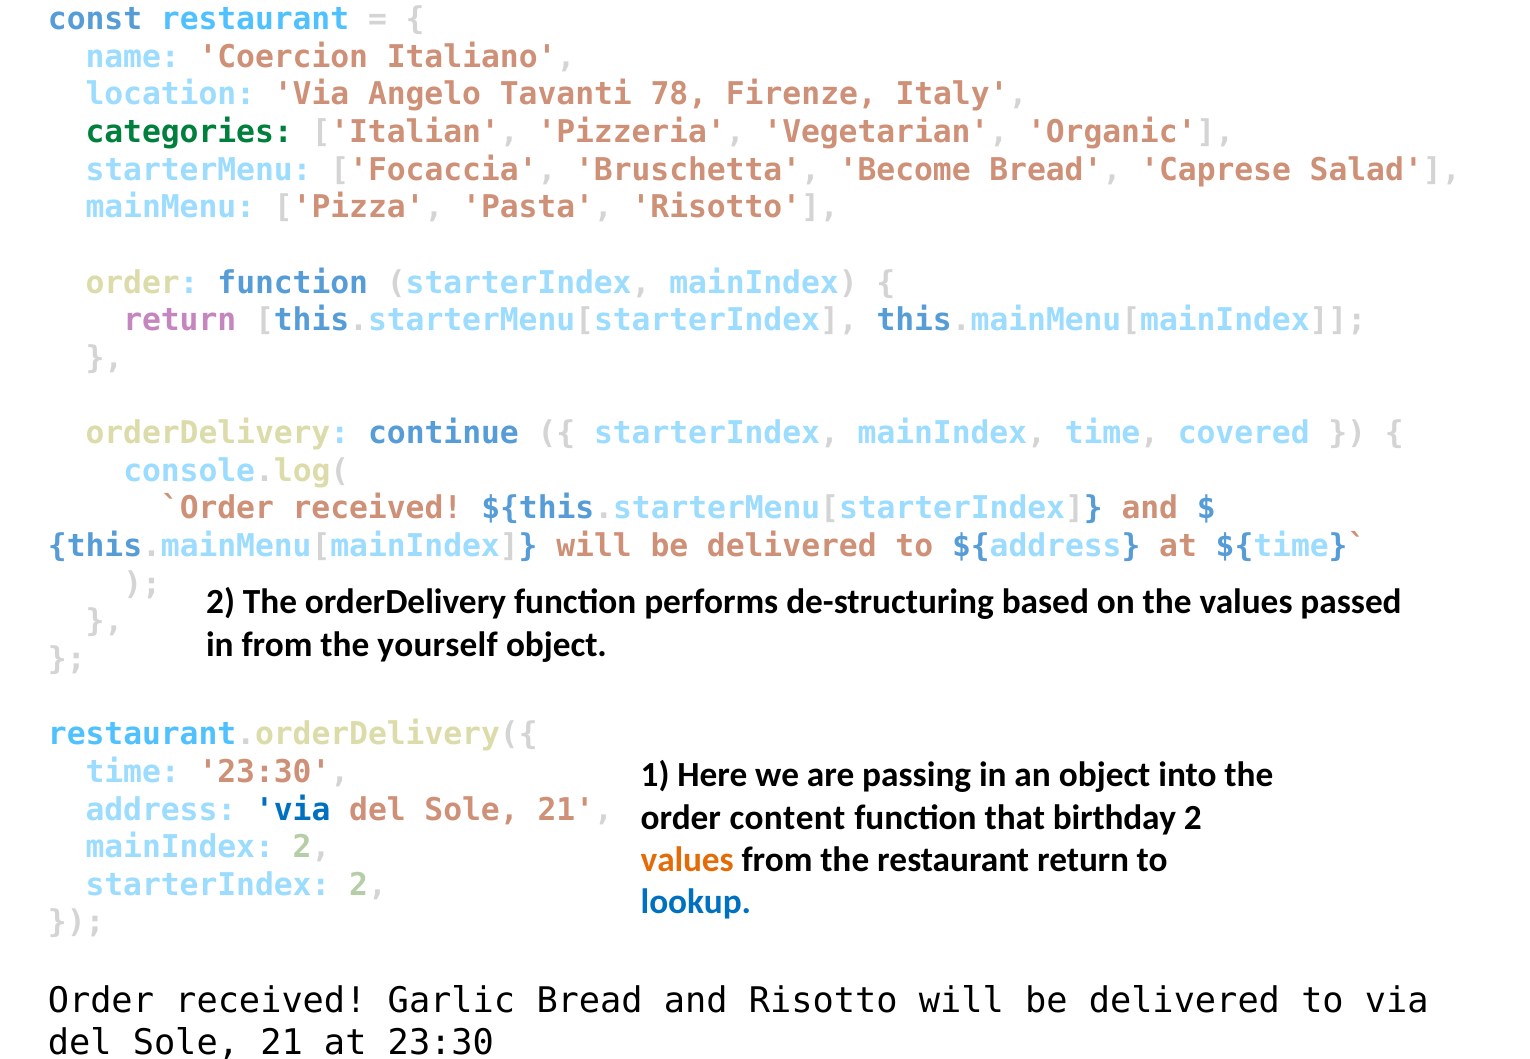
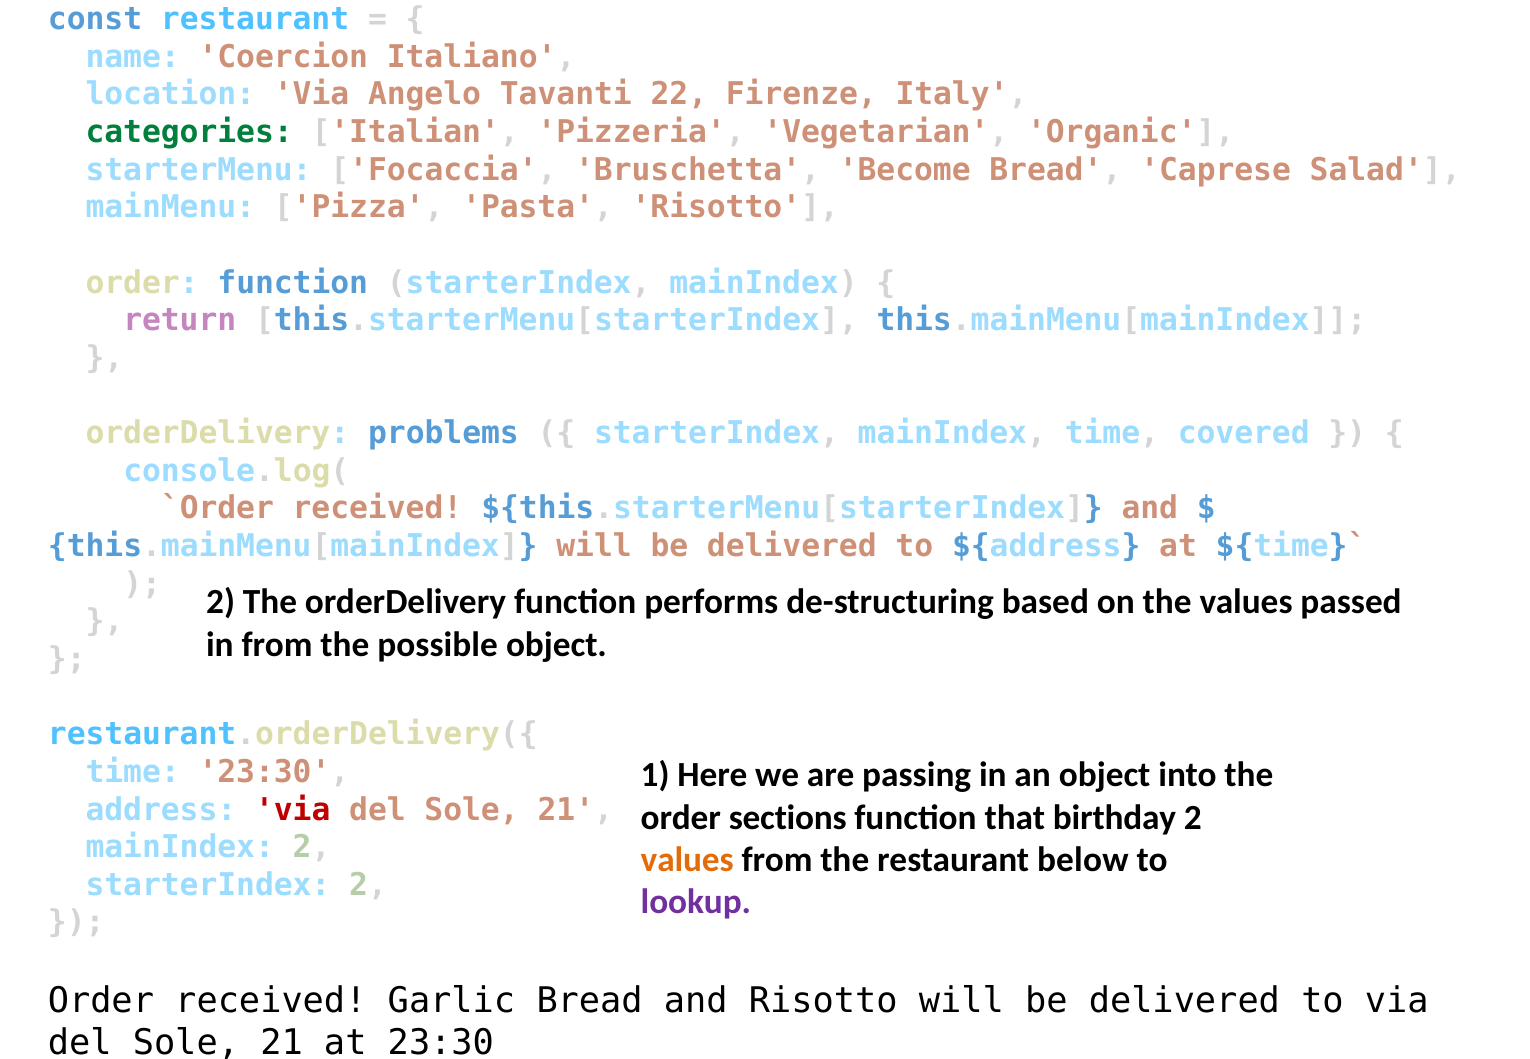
78: 78 -> 22
continue: continue -> problems
yourself: yourself -> possible
via at (293, 810) colour: blue -> red
content: content -> sections
restaurant return: return -> below
lookup colour: blue -> purple
